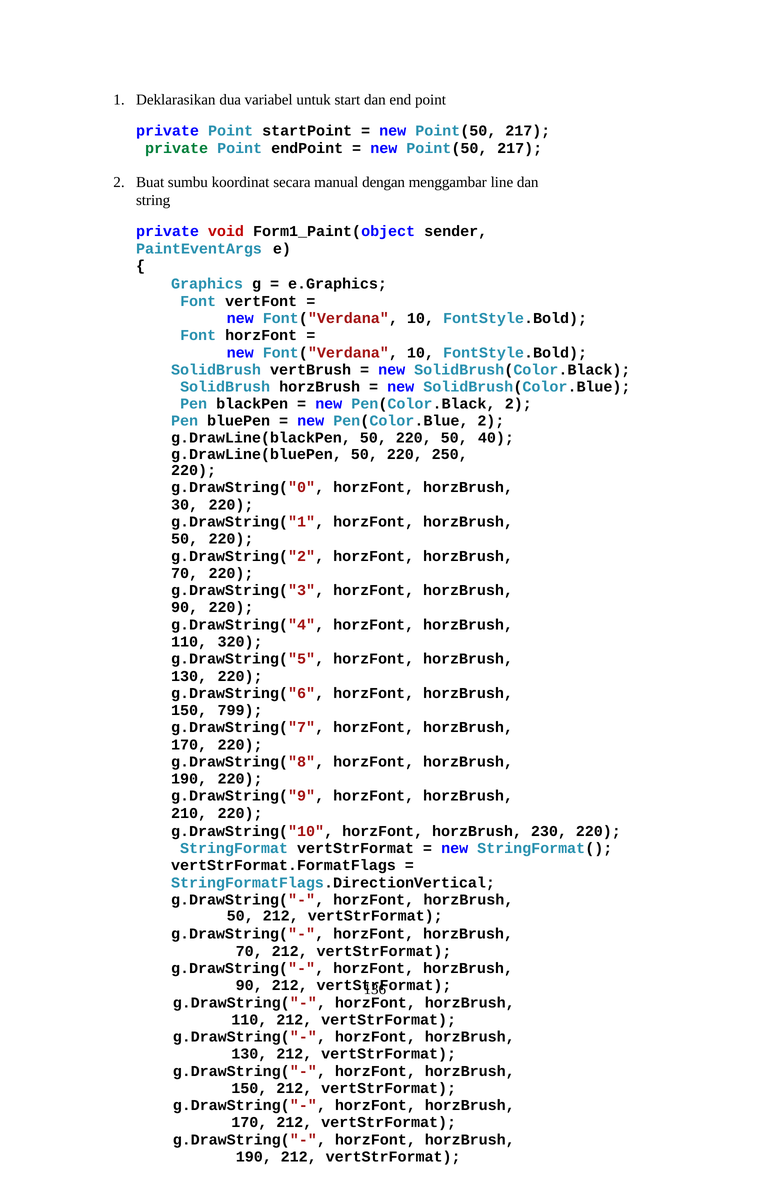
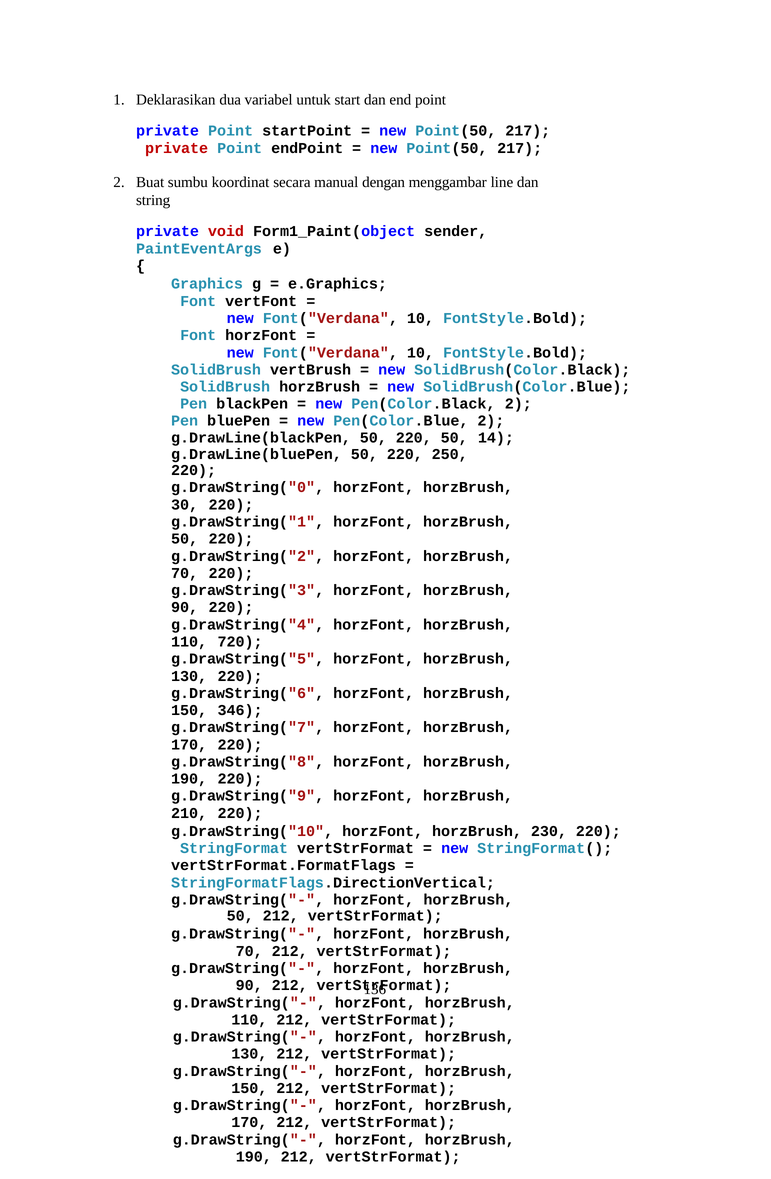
private at (177, 148) colour: green -> red
40: 40 -> 14
320: 320 -> 720
799: 799 -> 346
